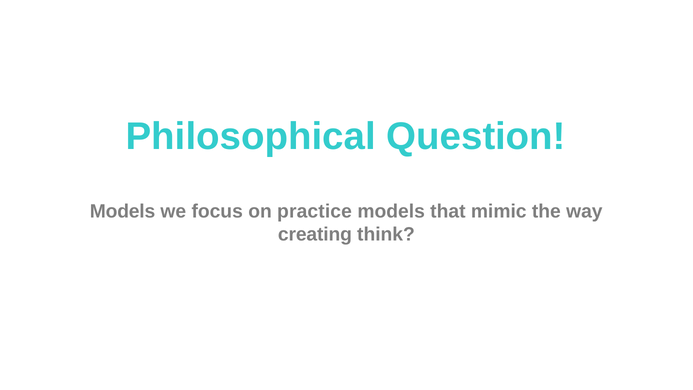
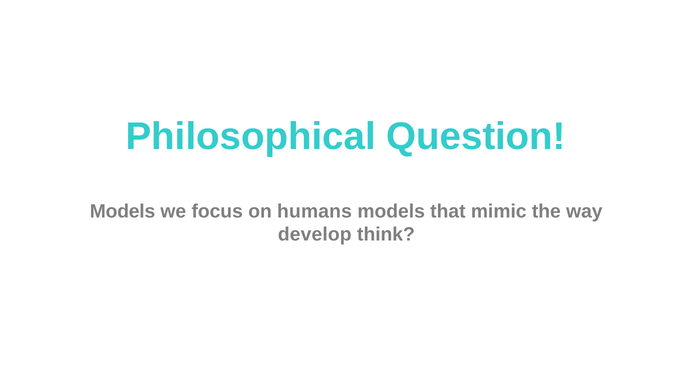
practice: practice -> humans
creating: creating -> develop
